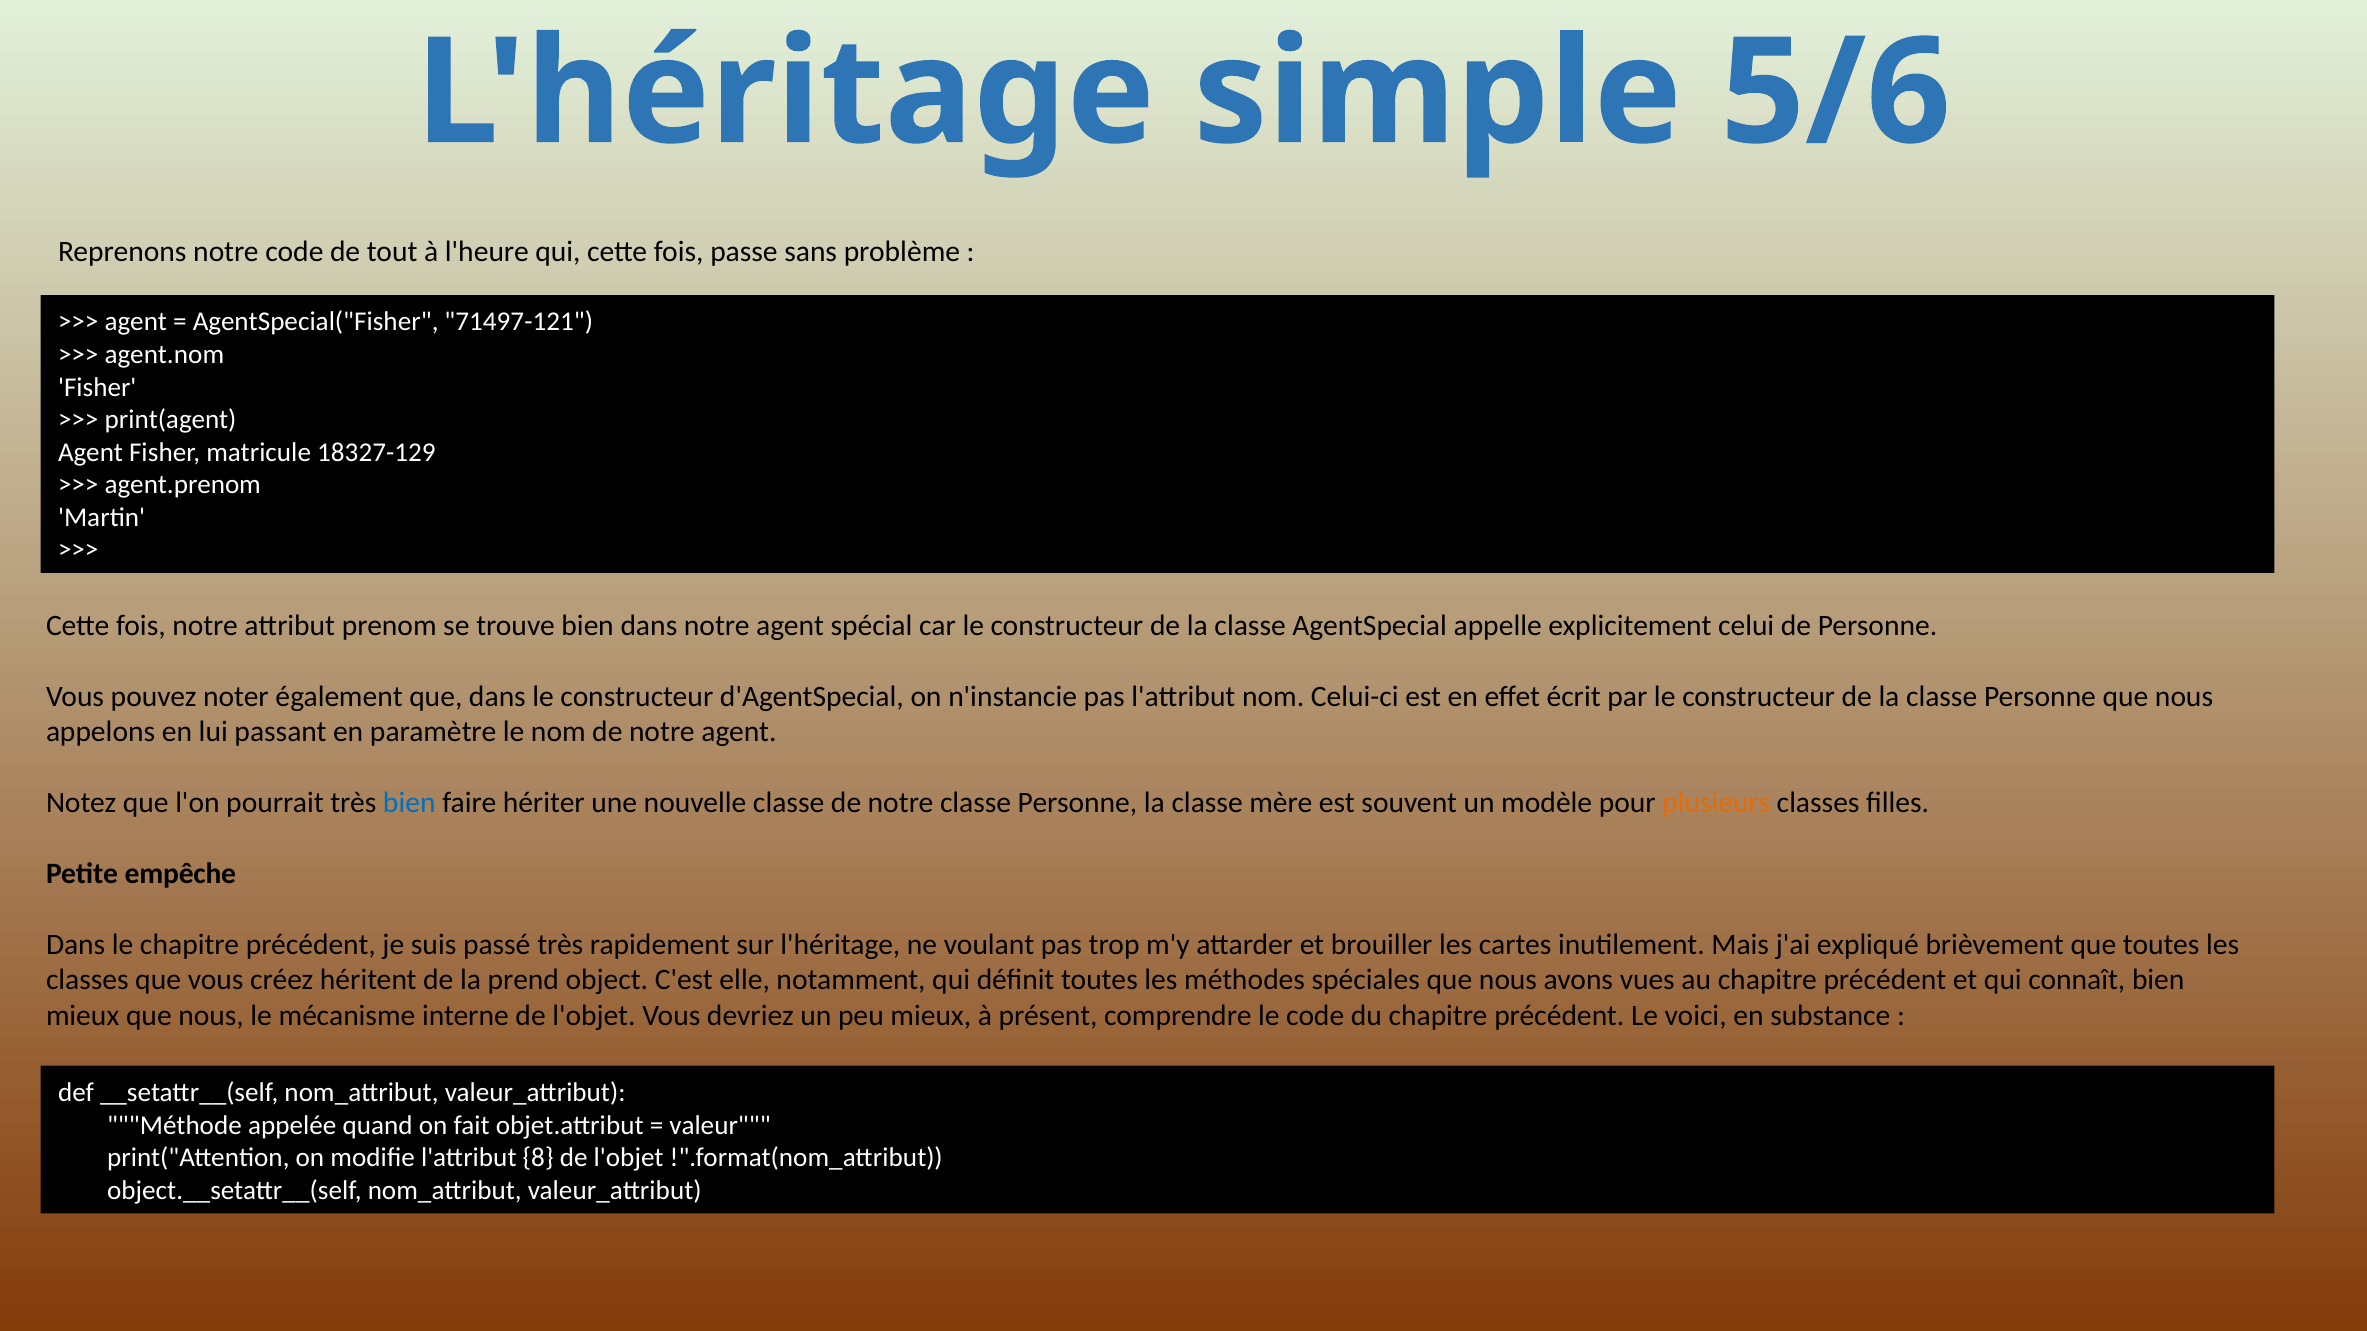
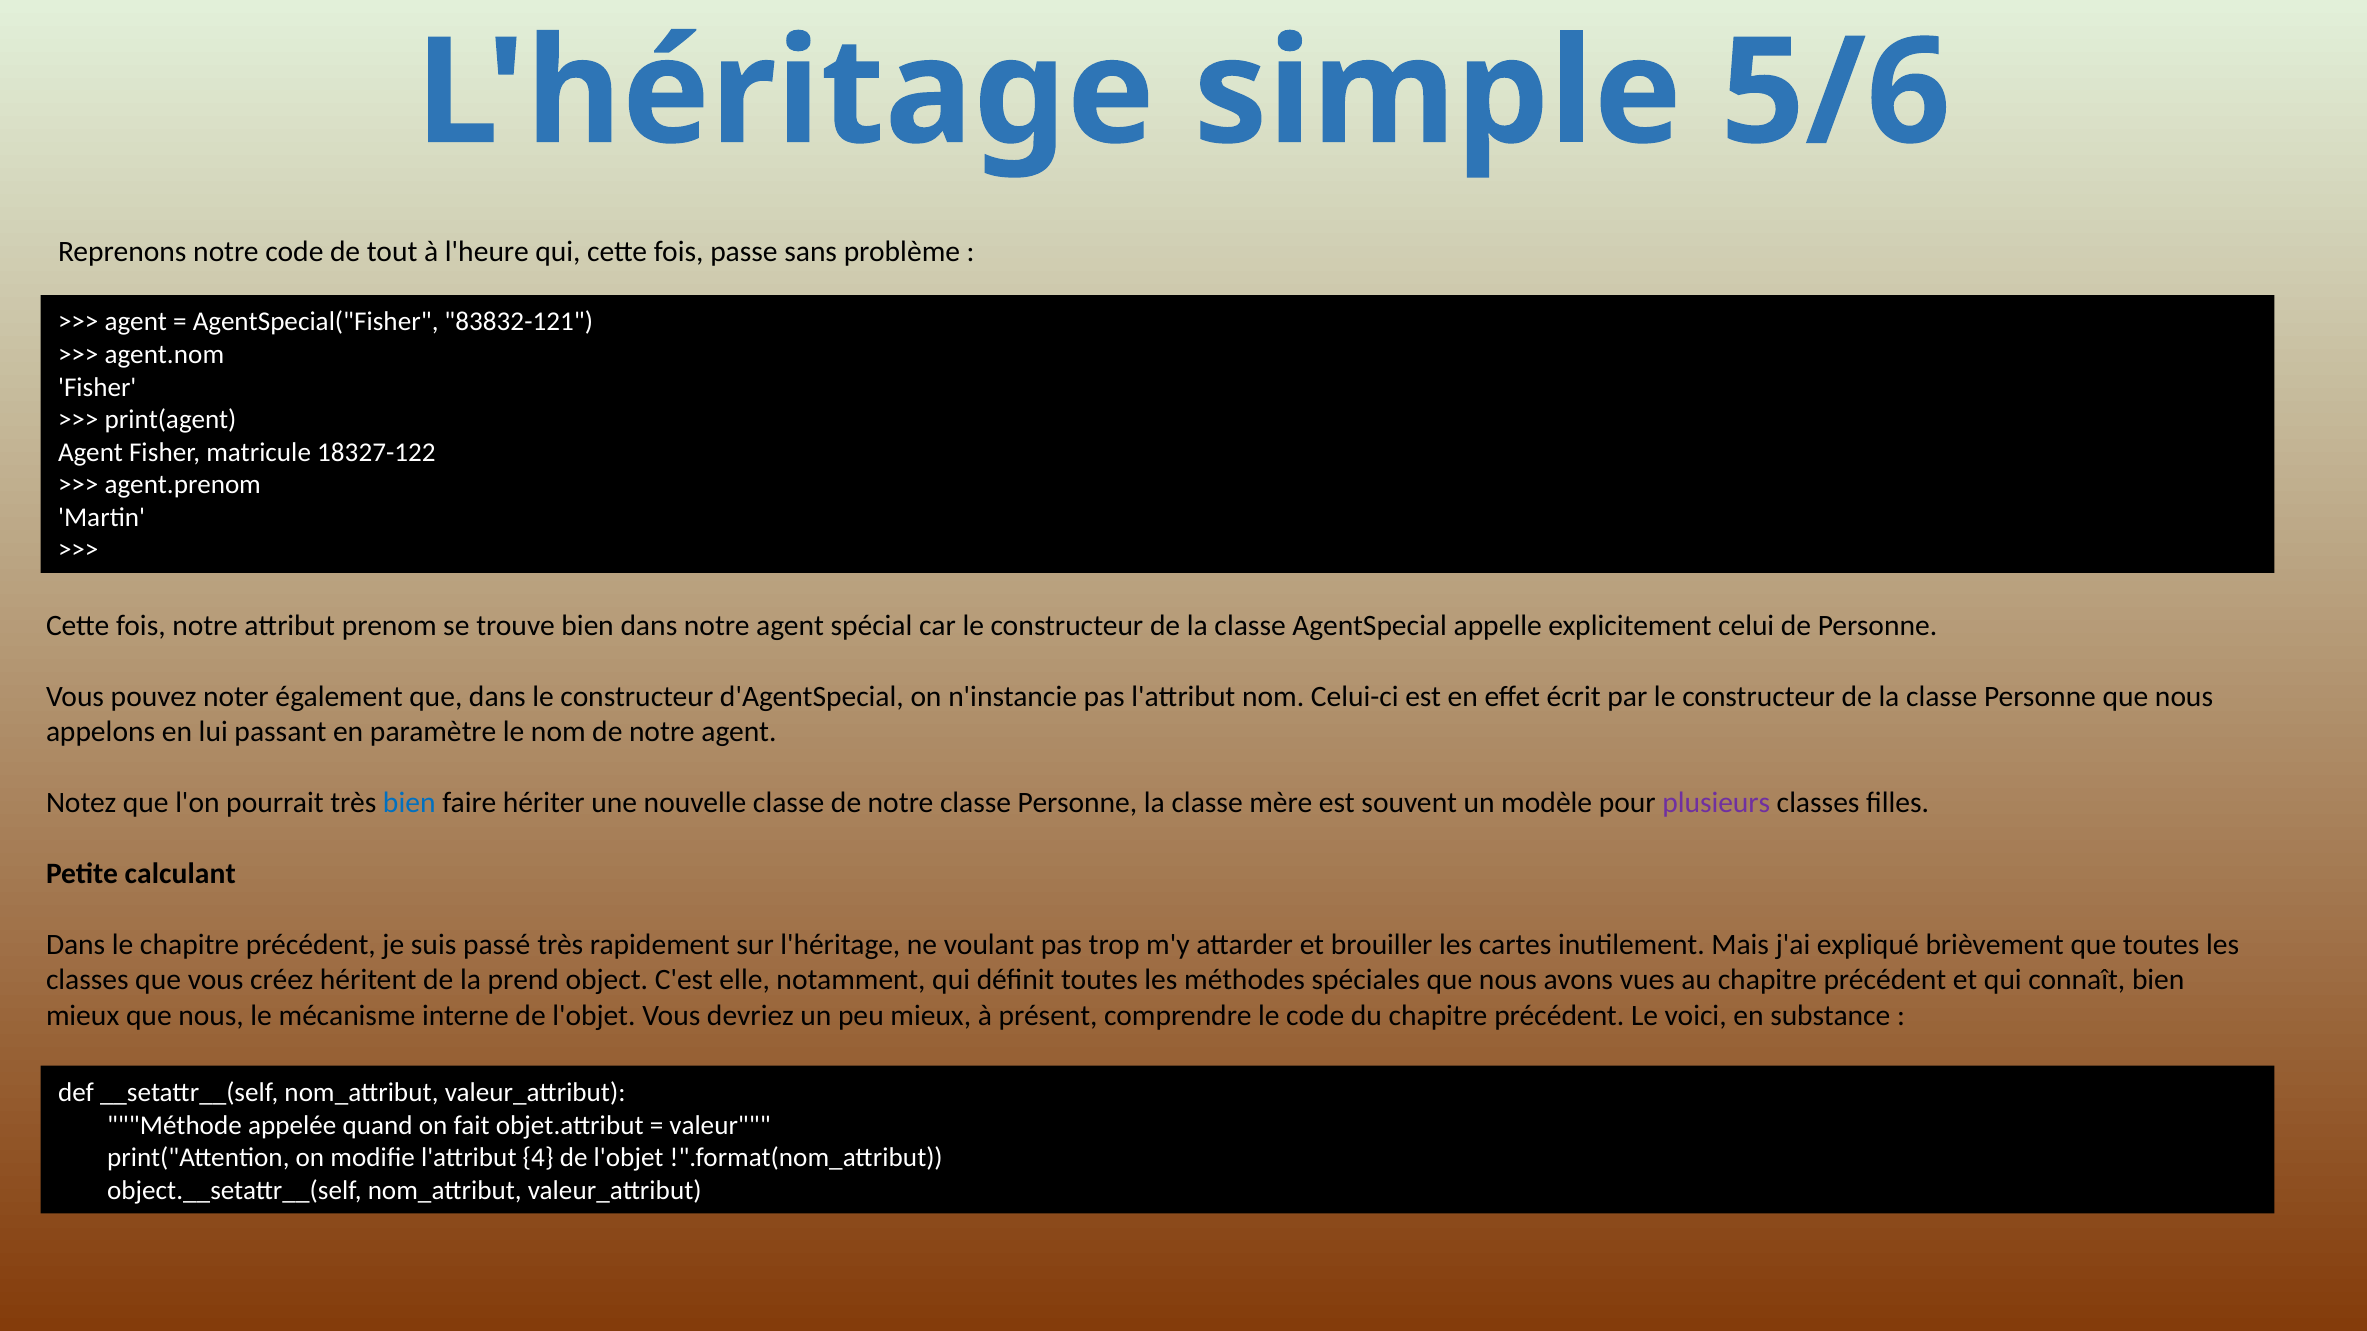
71497-121: 71497-121 -> 83832-121
18327-129: 18327-129 -> 18327-122
plusieurs colour: orange -> purple
empêche: empêche -> calculant
8: 8 -> 4
